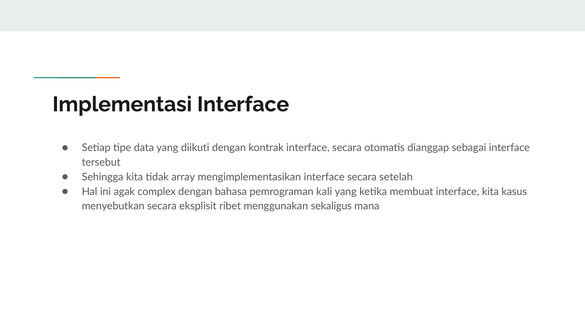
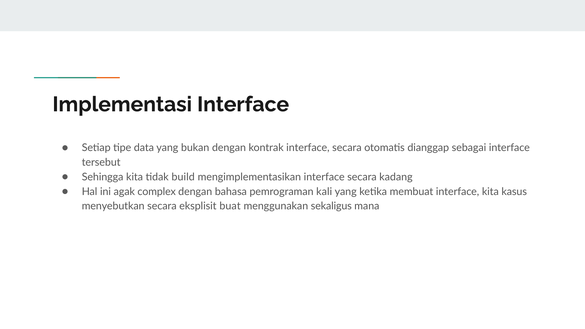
diikuti: diikuti -> bukan
array: array -> build
setelah: setelah -> kadang
ribet: ribet -> buat
